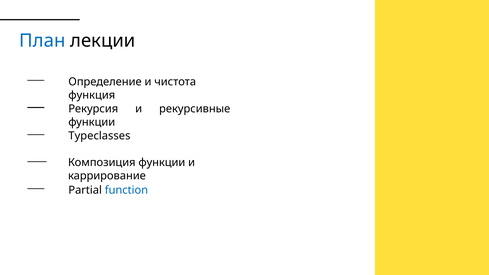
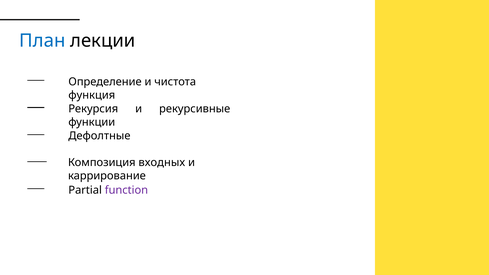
Typeclasses: Typeclasses -> Дефолтные
Композиция функции: функции -> входных
function colour: blue -> purple
